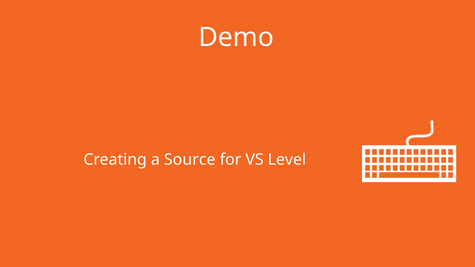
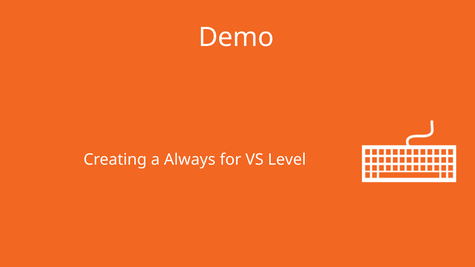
Source: Source -> Always
